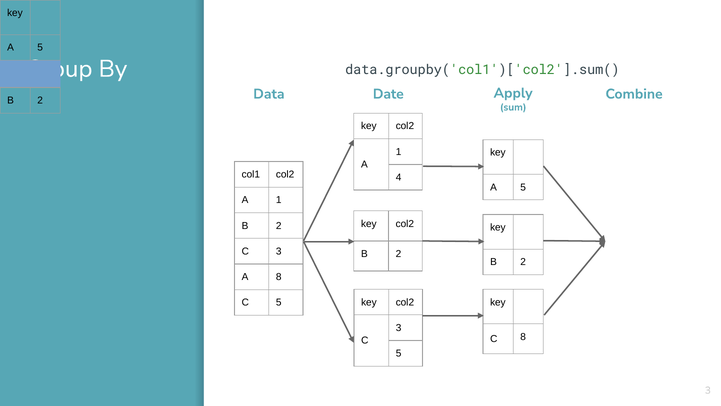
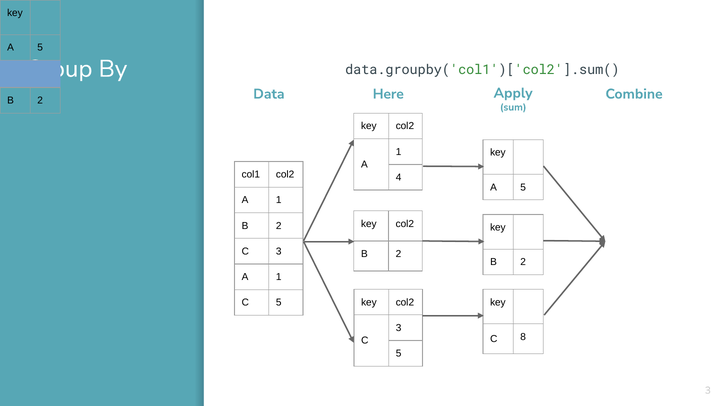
Date: Date -> Here
8 at (279, 277): 8 -> 1
